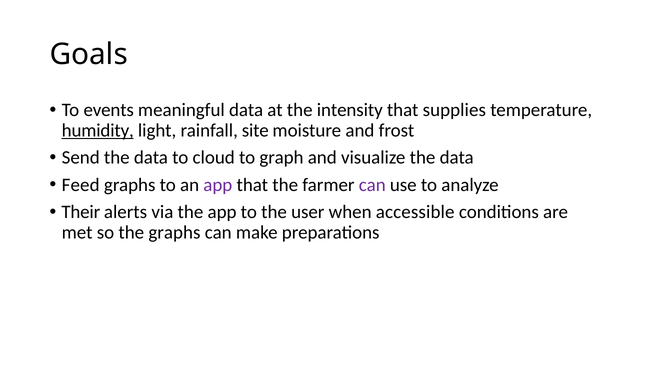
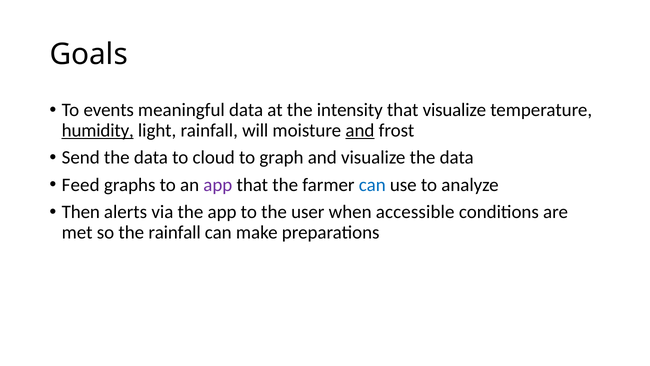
that supplies: supplies -> visualize
site: site -> will
and at (360, 130) underline: none -> present
can at (372, 185) colour: purple -> blue
Their: Their -> Then
the graphs: graphs -> rainfall
